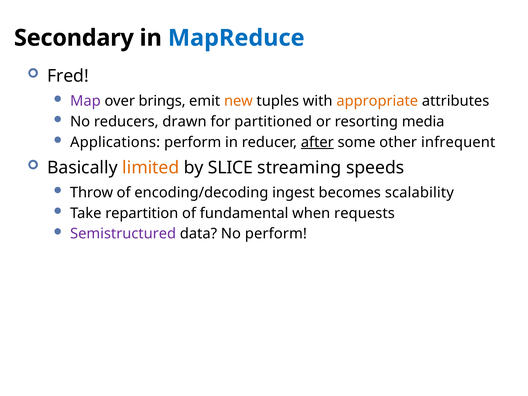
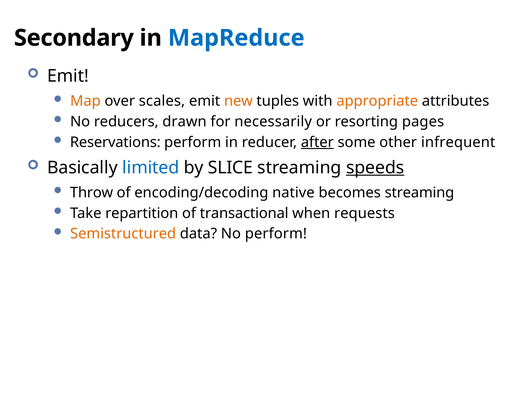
Fred at (68, 76): Fred -> Emit
Map colour: purple -> orange
brings: brings -> scales
partitioned: partitioned -> necessarily
media: media -> pages
Applications: Applications -> Reservations
limited colour: orange -> blue
speeds underline: none -> present
ingest: ingest -> native
becomes scalability: scalability -> streaming
fundamental: fundamental -> transactional
Semistructured colour: purple -> orange
